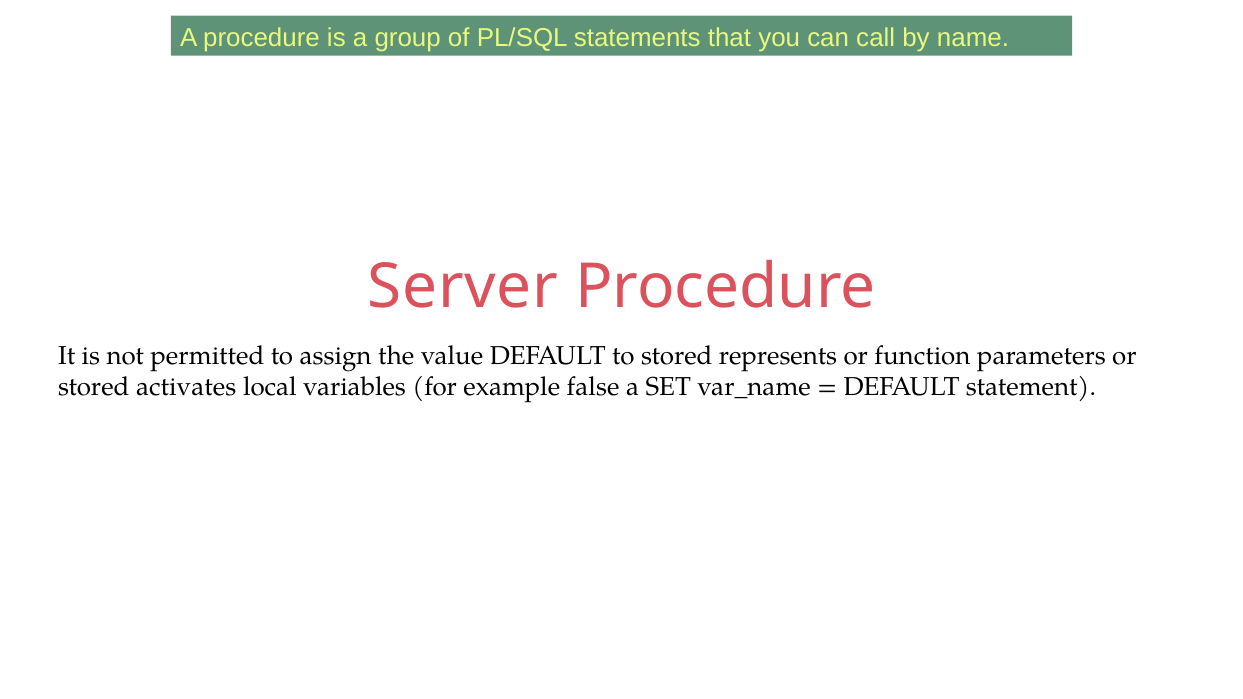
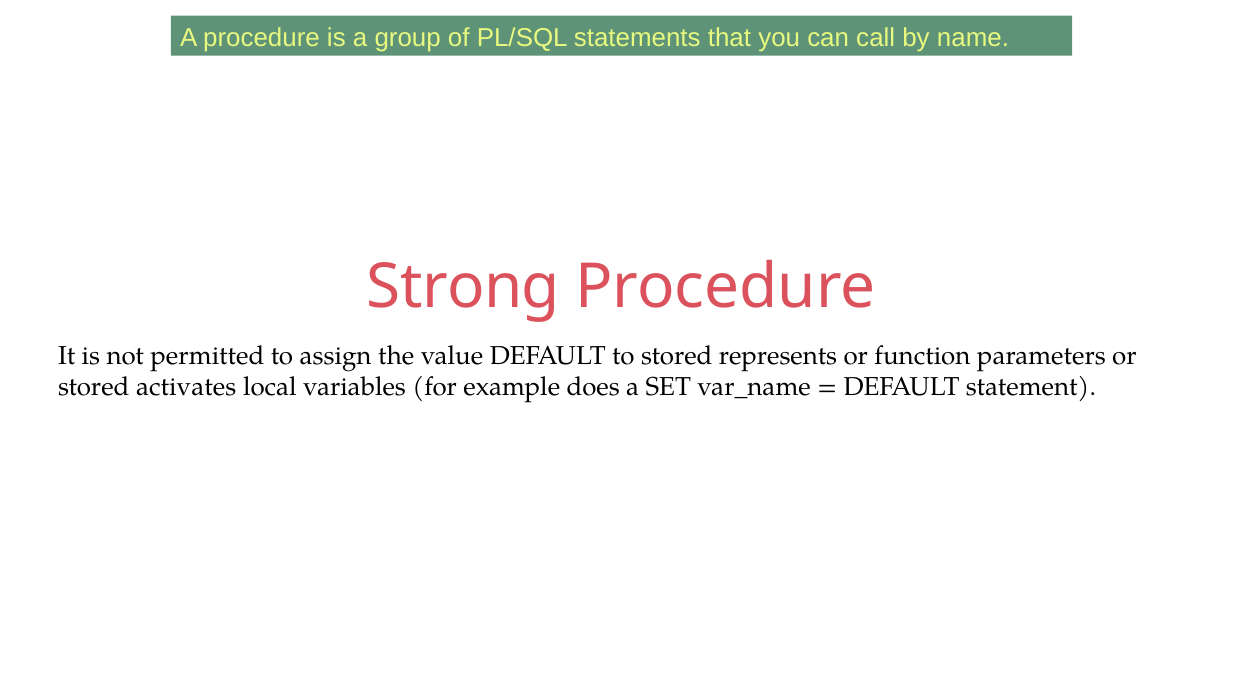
Server: Server -> Strong
false: false -> does
